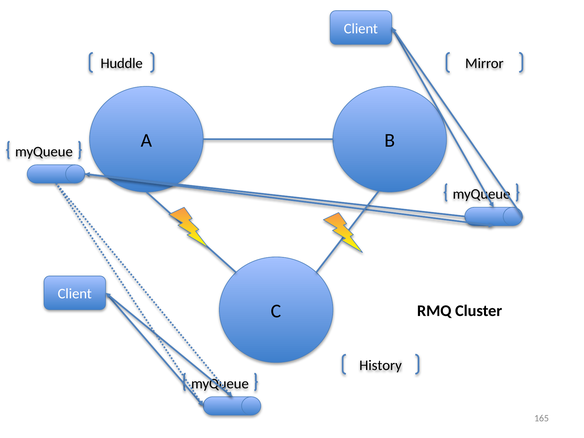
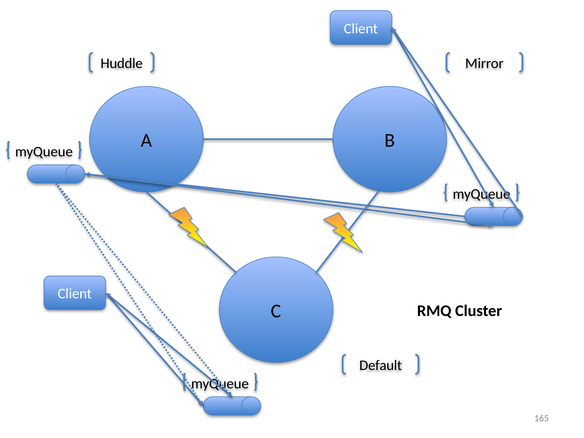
History: History -> Default
